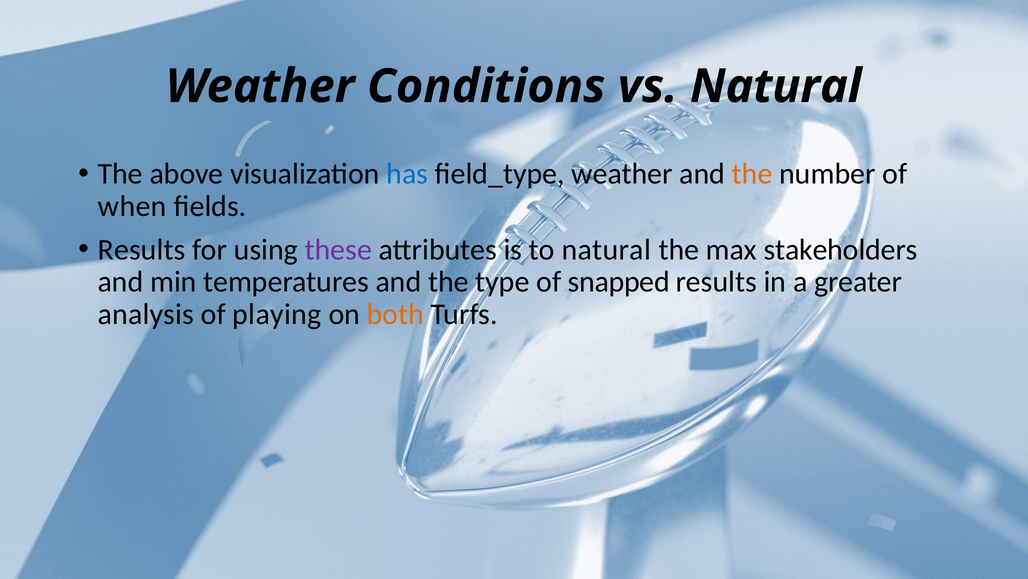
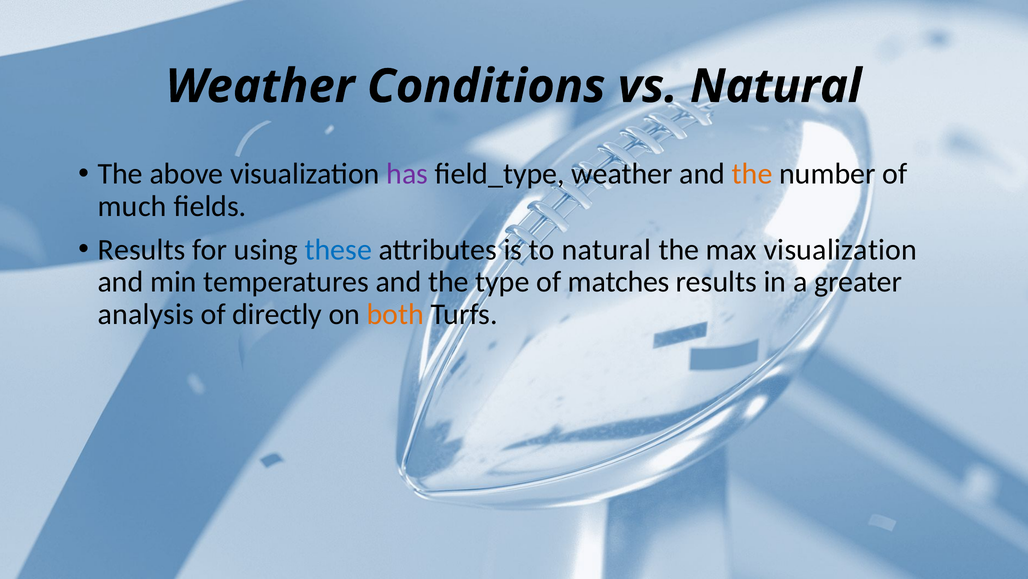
has colour: blue -> purple
when: when -> much
these colour: purple -> blue
max stakeholders: stakeholders -> visualization
snapped: snapped -> matches
playing: playing -> directly
